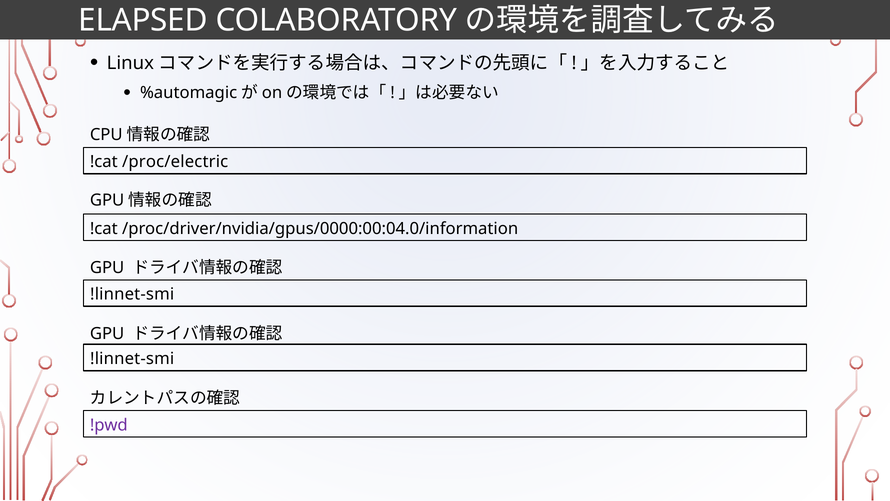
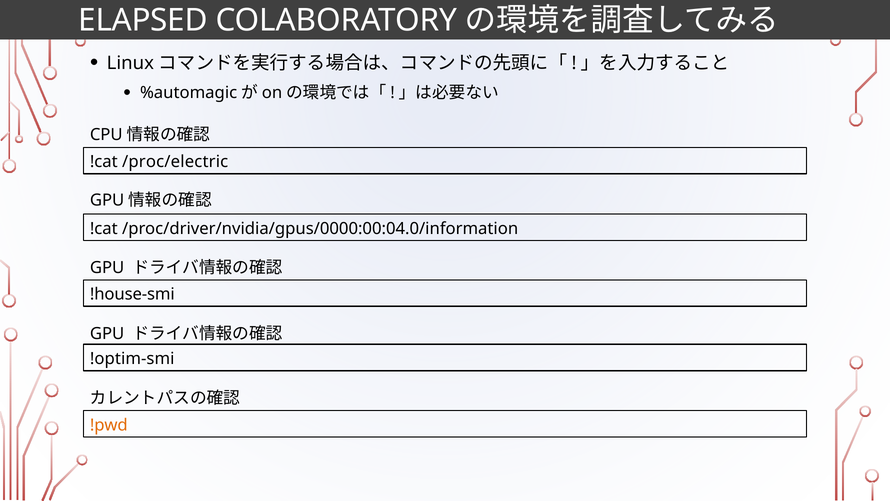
!linnet-smi at (132, 294): !linnet-smi -> !house-smi
!linnet-smi at (132, 359): !linnet-smi -> !optim-smi
!pwd colour: purple -> orange
